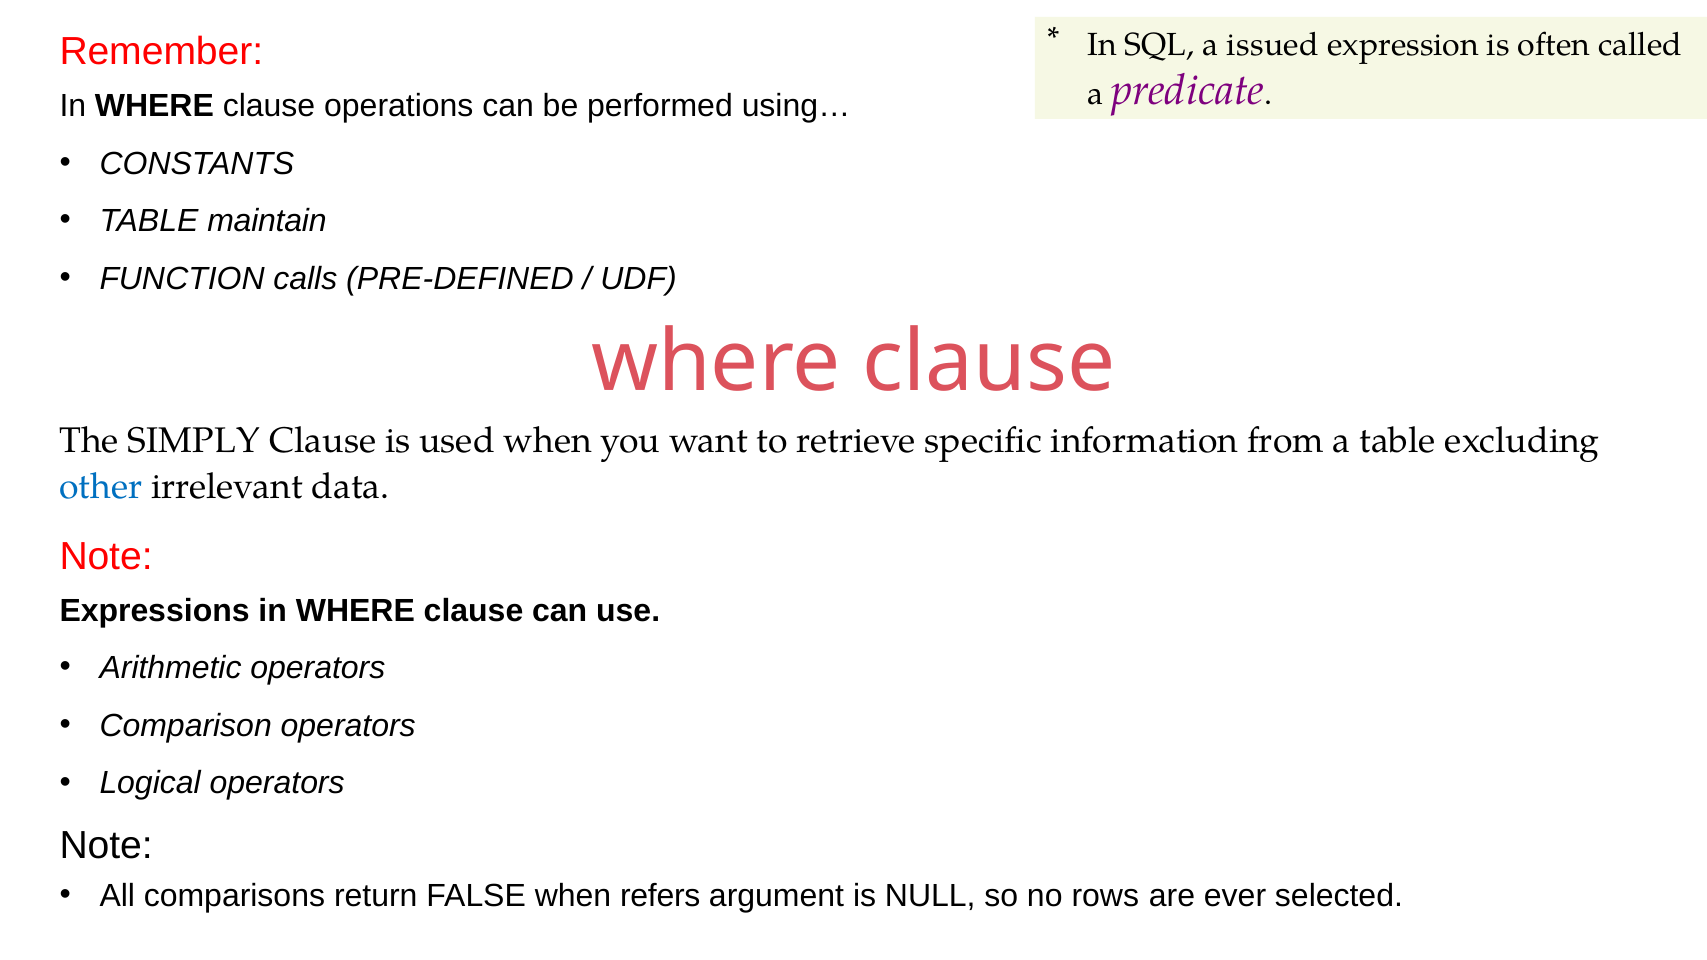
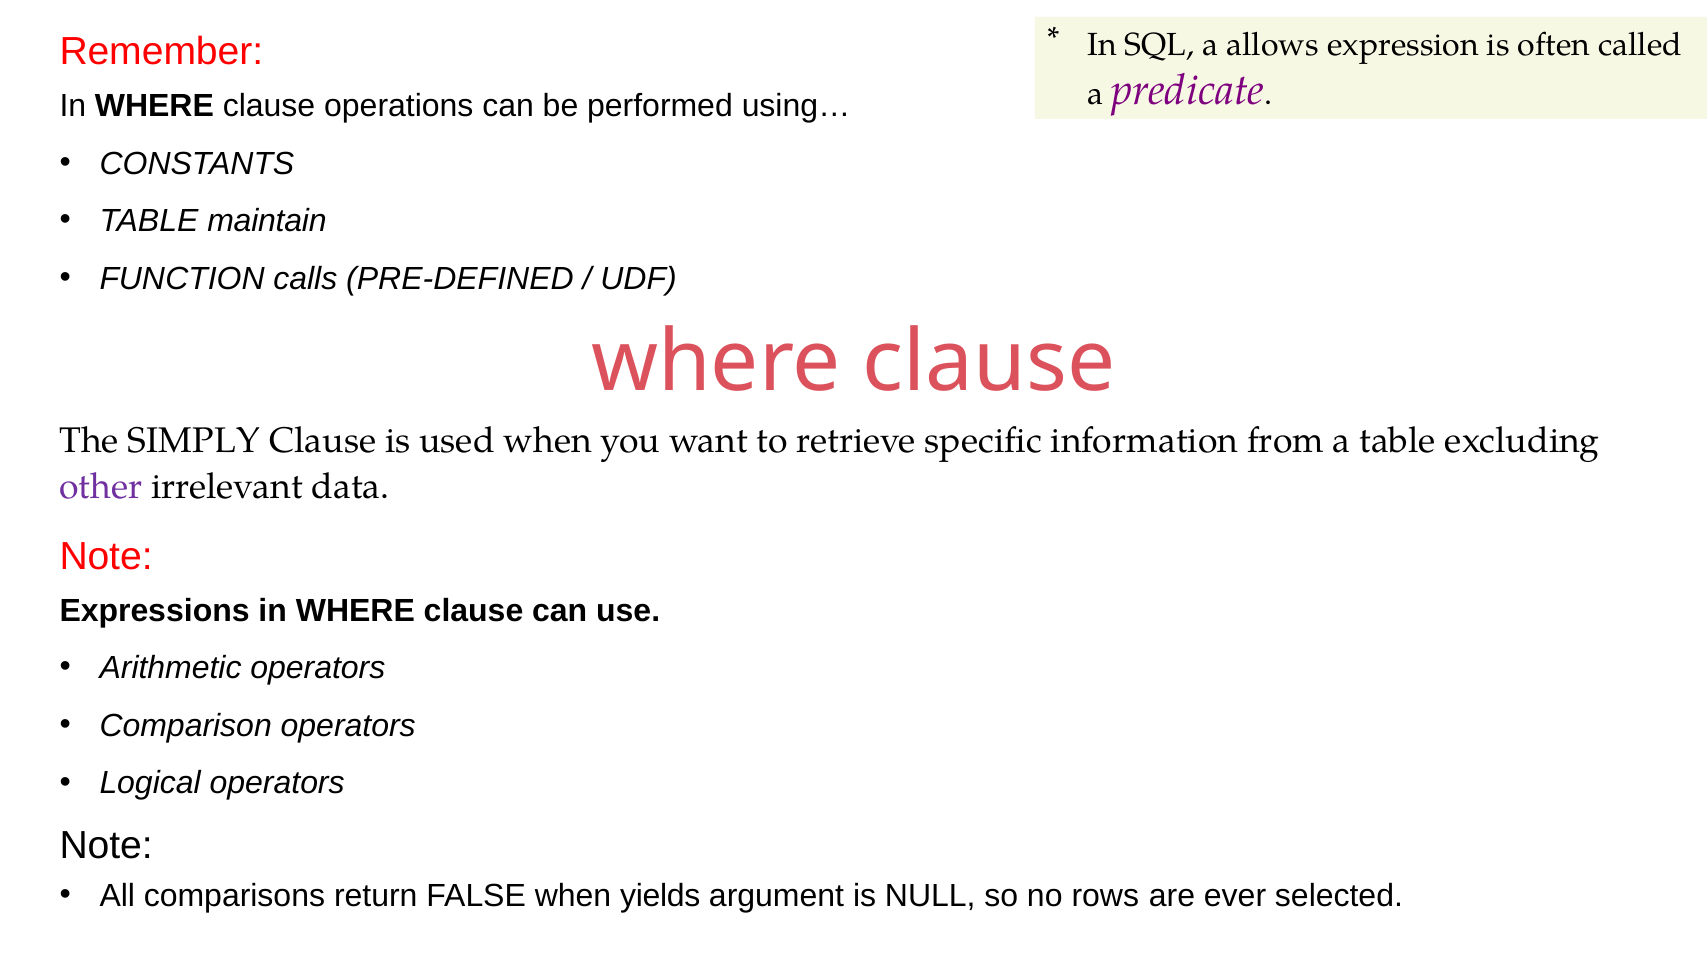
issued: issued -> allows
other colour: blue -> purple
refers: refers -> yields
